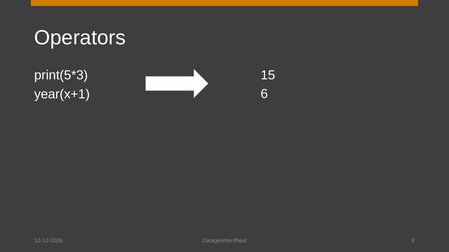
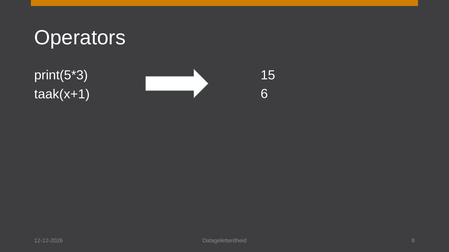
year(x+1: year(x+1 -> taak(x+1
